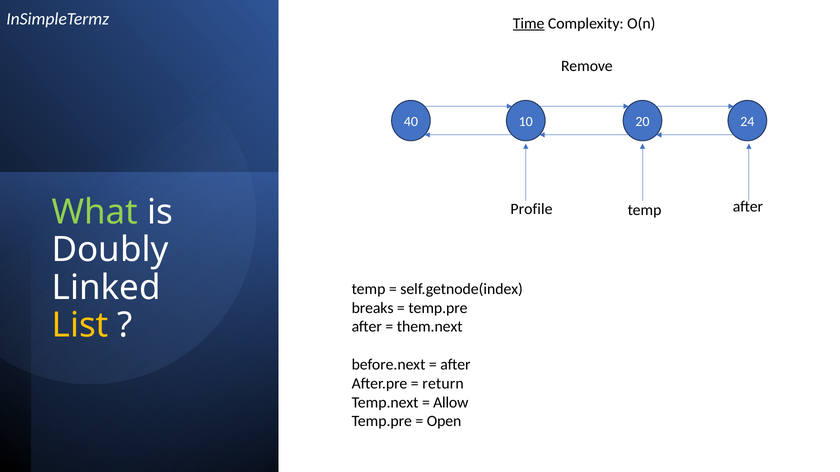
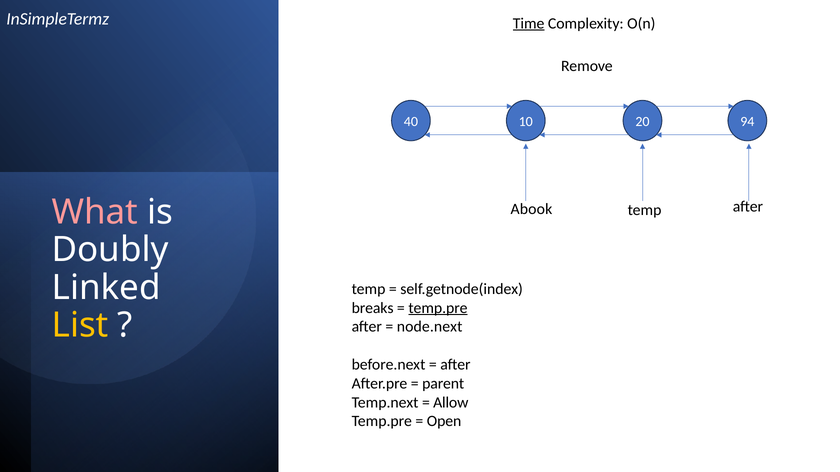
24: 24 -> 94
What colour: light green -> pink
Profile: Profile -> Abook
temp.pre at (438, 308) underline: none -> present
them.next: them.next -> node.next
return: return -> parent
